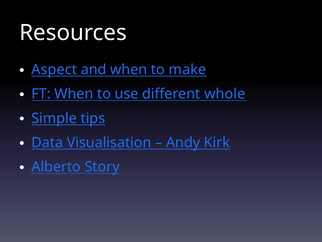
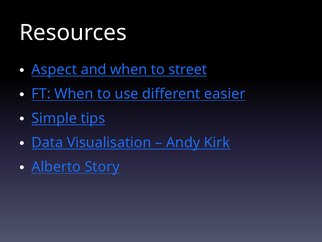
make: make -> street
whole: whole -> easier
